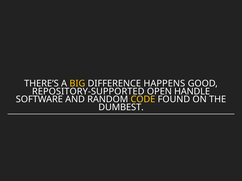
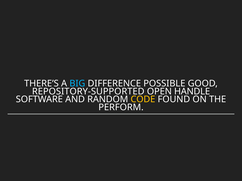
BIG colour: yellow -> light blue
HAPPENS: HAPPENS -> POSSIBLE
DUMBEST: DUMBEST -> PERFORM
